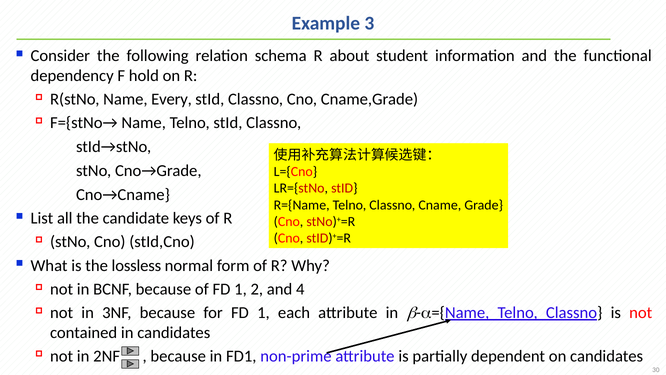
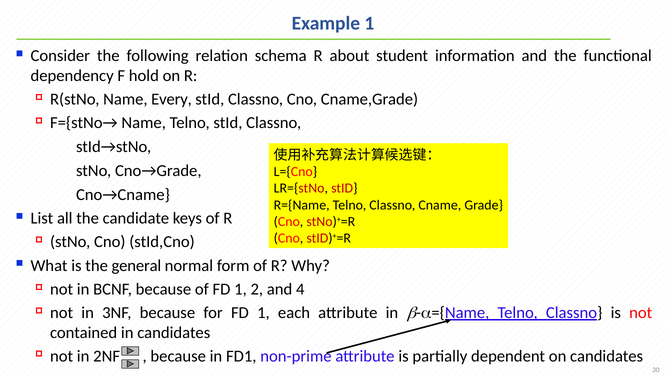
Example 3: 3 -> 1
lossless: lossless -> general
